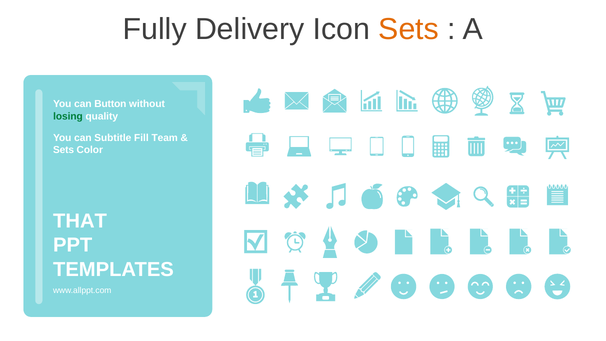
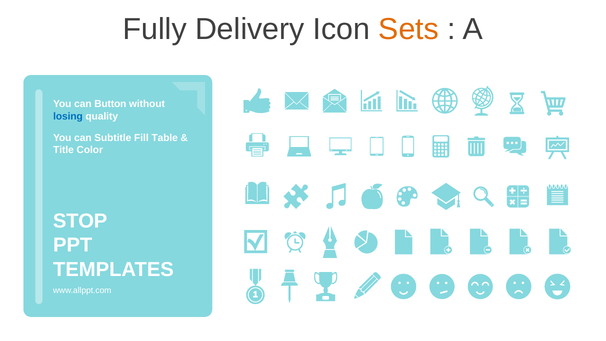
losing colour: green -> blue
Team: Team -> Table
Sets at (64, 150): Sets -> Title
THAT: THAT -> STOP
